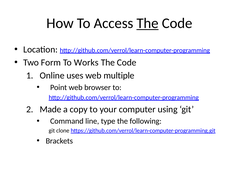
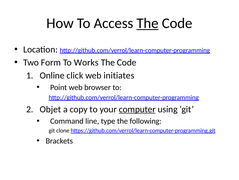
uses: uses -> click
multiple: multiple -> initiates
Made: Made -> Objet
computer underline: none -> present
